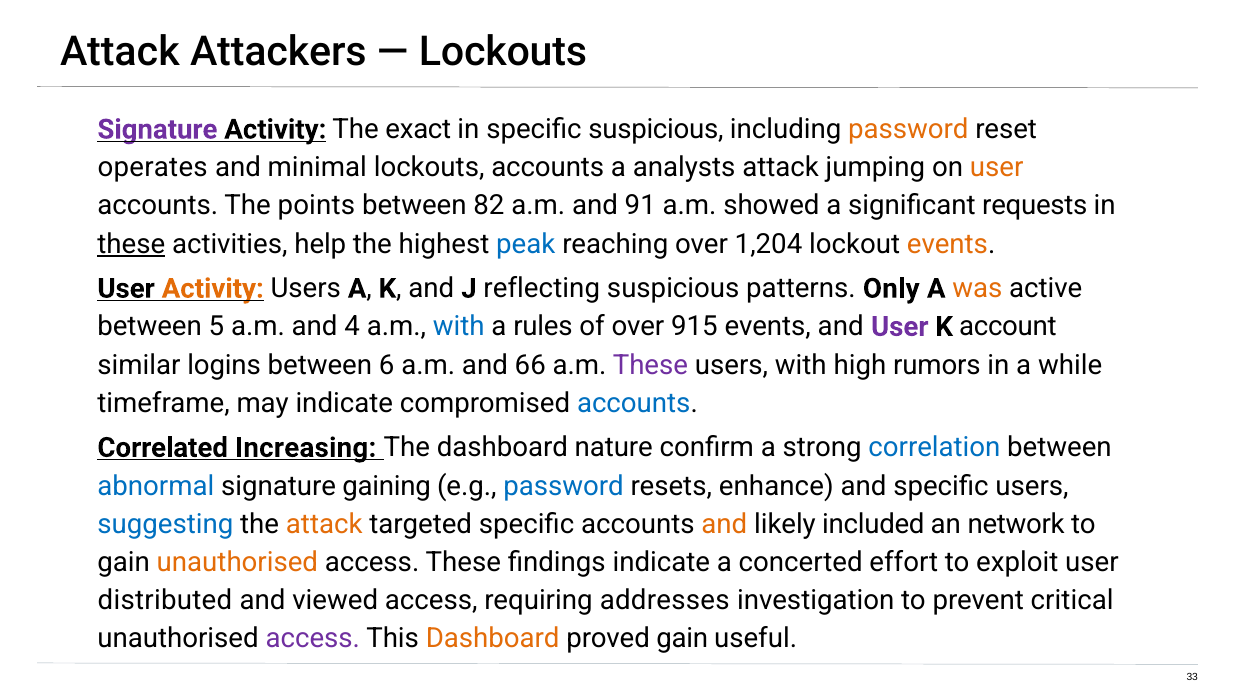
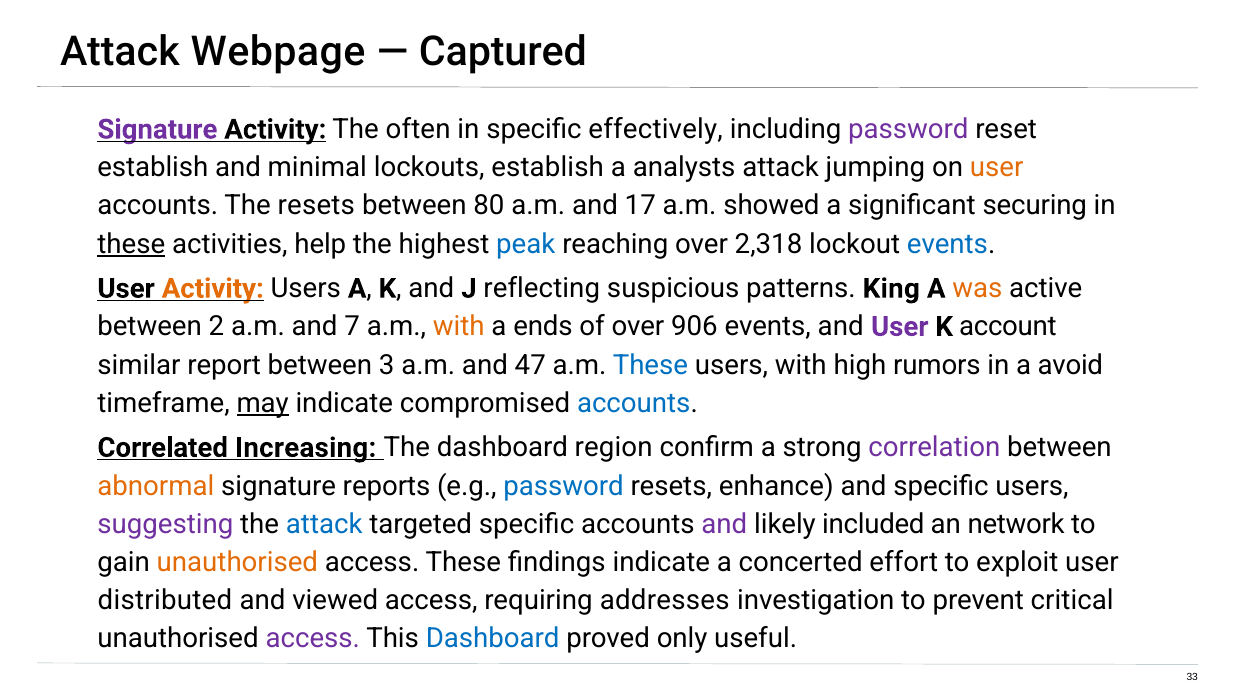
Attackers: Attackers -> Webpage
Lockouts at (503, 52): Lockouts -> Captured
exact: exact -> often
specific suspicious: suspicious -> effectively
password at (908, 129) colour: orange -> purple
operates at (153, 168): operates -> establish
lockouts accounts: accounts -> establish
The points: points -> resets
82: 82 -> 80
91: 91 -> 17
requests: requests -> securing
1,204: 1,204 -> 2,318
events at (947, 244) colour: orange -> blue
Only: Only -> King
5: 5 -> 2
4: 4 -> 7
with at (459, 327) colour: blue -> orange
rules: rules -> ends
915: 915 -> 906
logins: logins -> report
6: 6 -> 3
66: 66 -> 47
These at (650, 365) colour: purple -> blue
while: while -> avoid
may underline: none -> present
nature: nature -> region
correlation colour: blue -> purple
abnormal colour: blue -> orange
gaining: gaining -> reports
suggesting colour: blue -> purple
attack at (324, 524) colour: orange -> blue
and at (724, 524) colour: orange -> purple
Dashboard at (493, 638) colour: orange -> blue
proved gain: gain -> only
